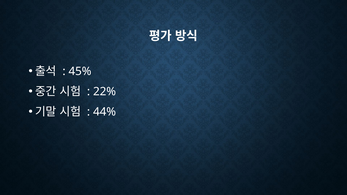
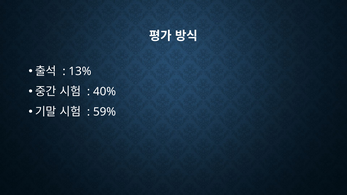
45%: 45% -> 13%
22%: 22% -> 40%
44%: 44% -> 59%
